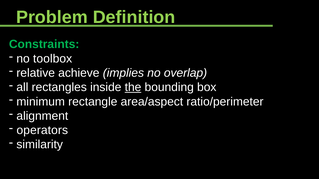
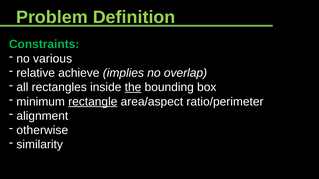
toolbox: toolbox -> various
rectangle underline: none -> present
operators: operators -> otherwise
